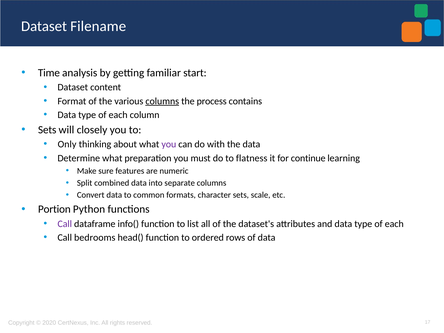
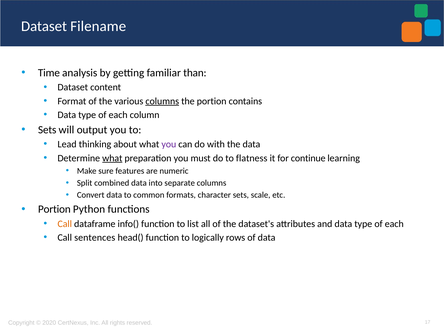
start: start -> than
the process: process -> portion
closely: closely -> output
Only: Only -> Lead
what at (112, 158) underline: none -> present
Call at (65, 224) colour: purple -> orange
bedrooms: bedrooms -> sentences
ordered: ordered -> logically
